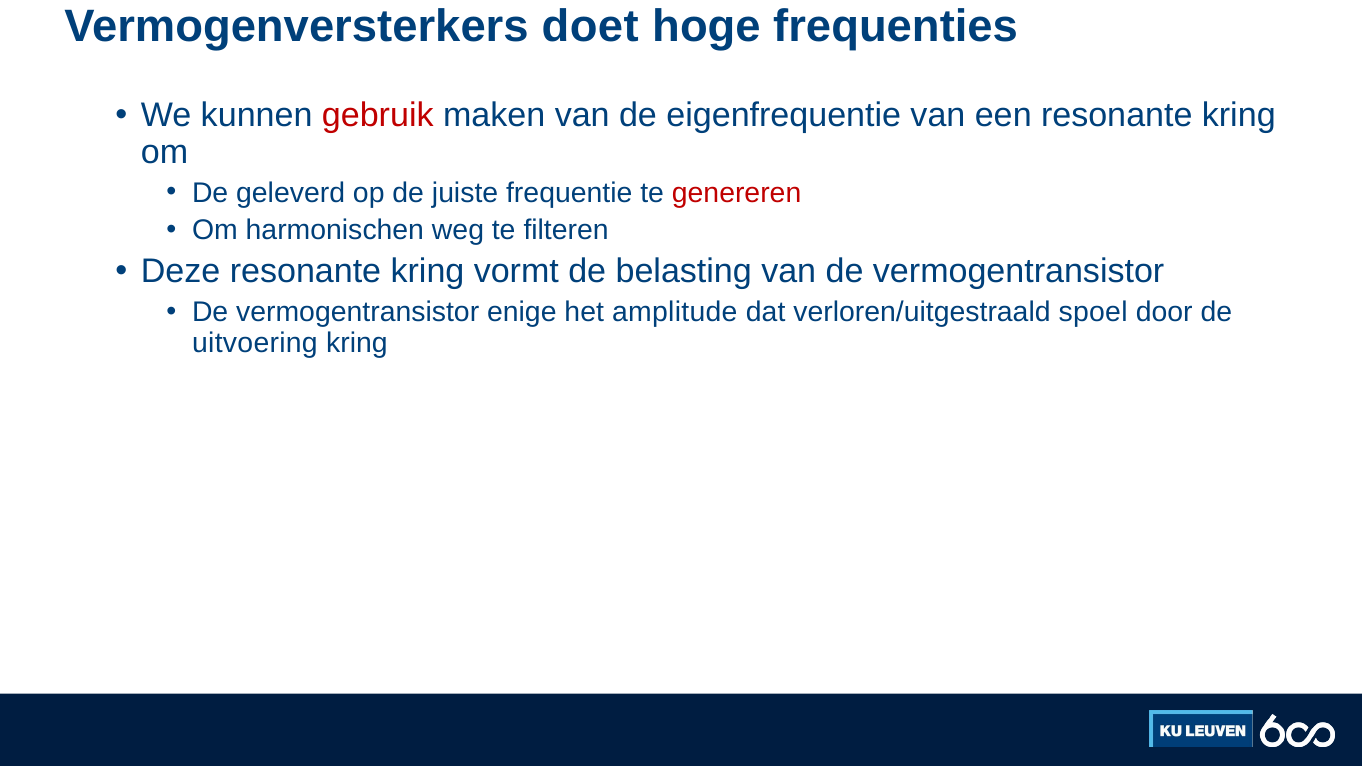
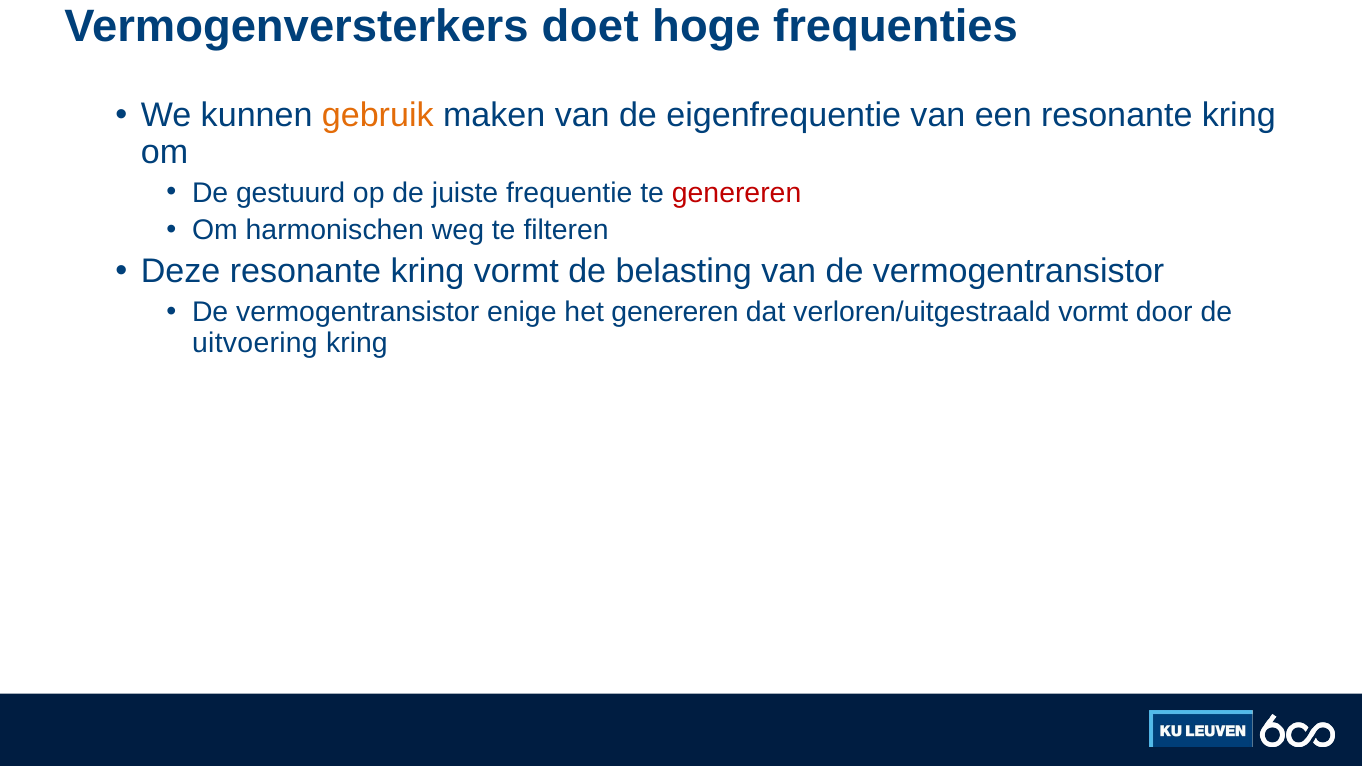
gebruik colour: red -> orange
geleverd: geleverd -> gestuurd
het amplitude: amplitude -> genereren
verloren/uitgestraald spoel: spoel -> vormt
